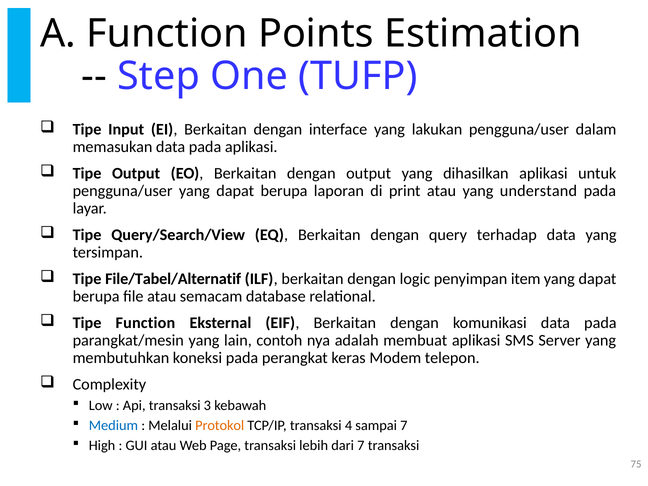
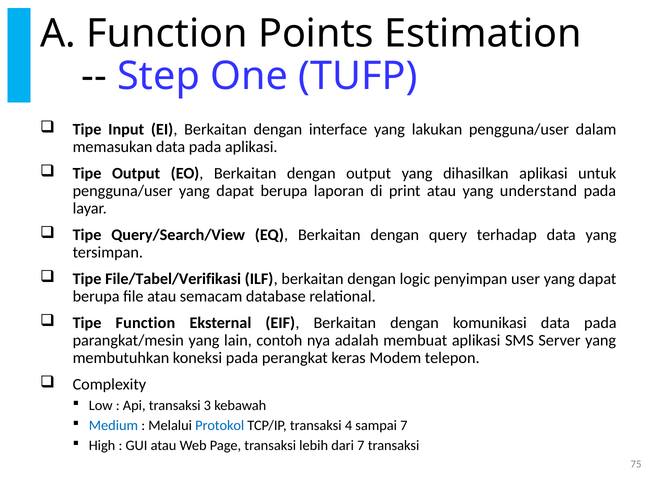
File/Tabel/Alternatif: File/Tabel/Alternatif -> File/Tabel/Verifikasi
item: item -> user
Protokol colour: orange -> blue
